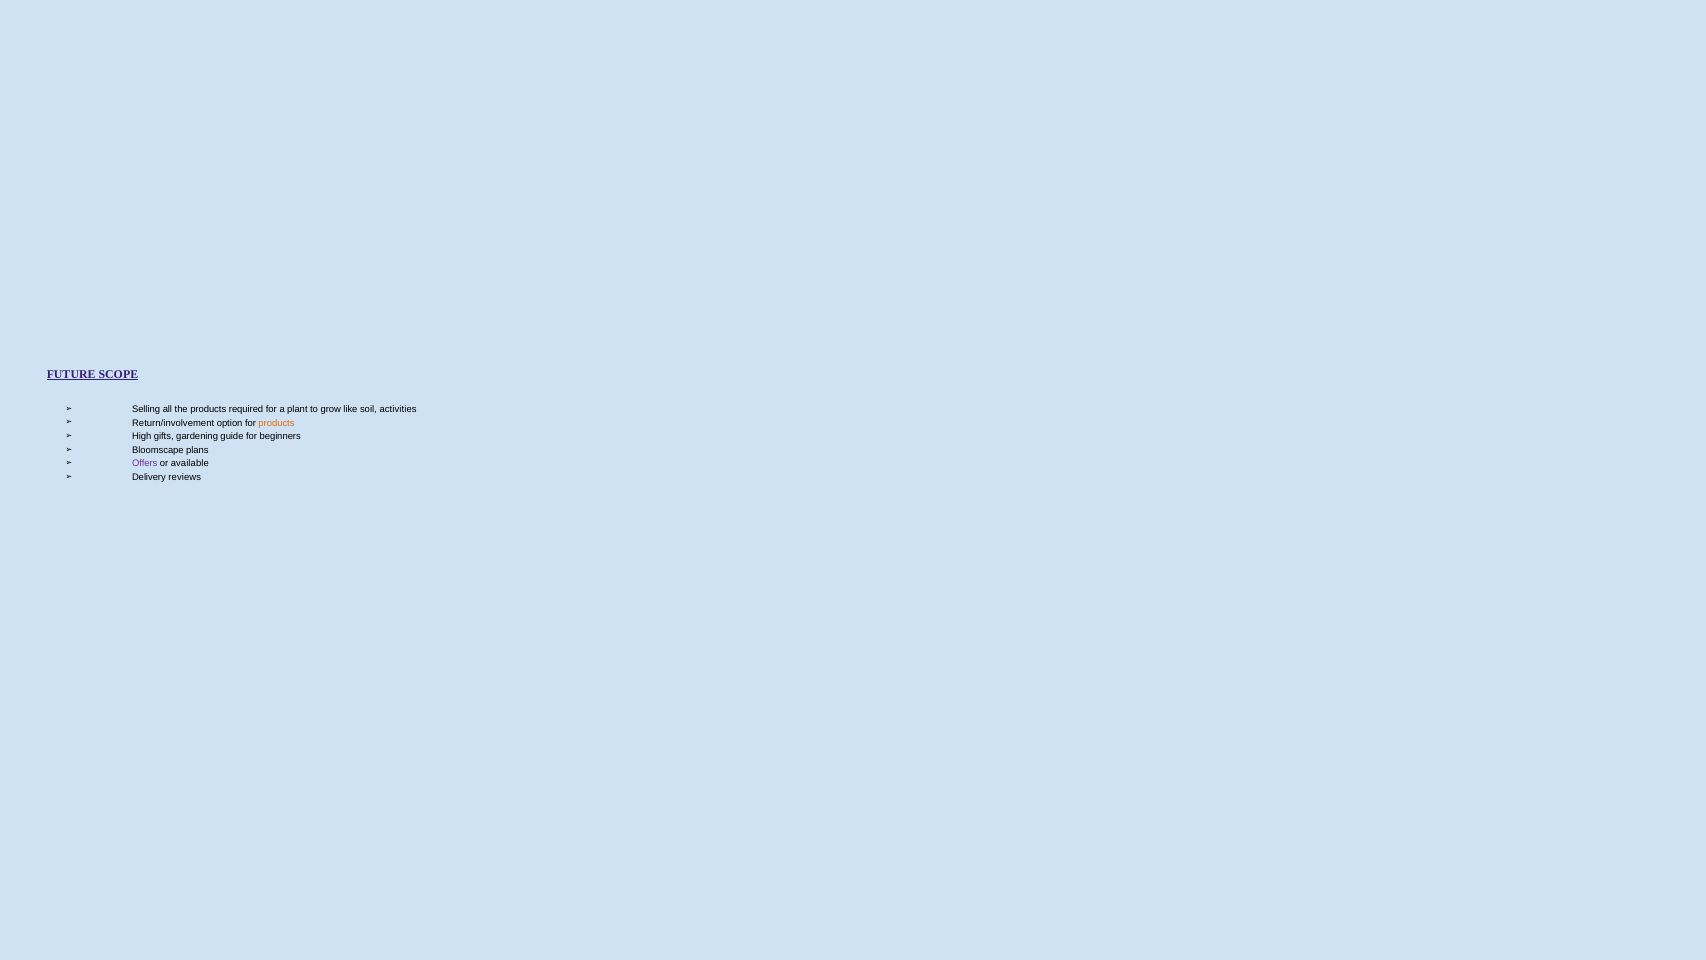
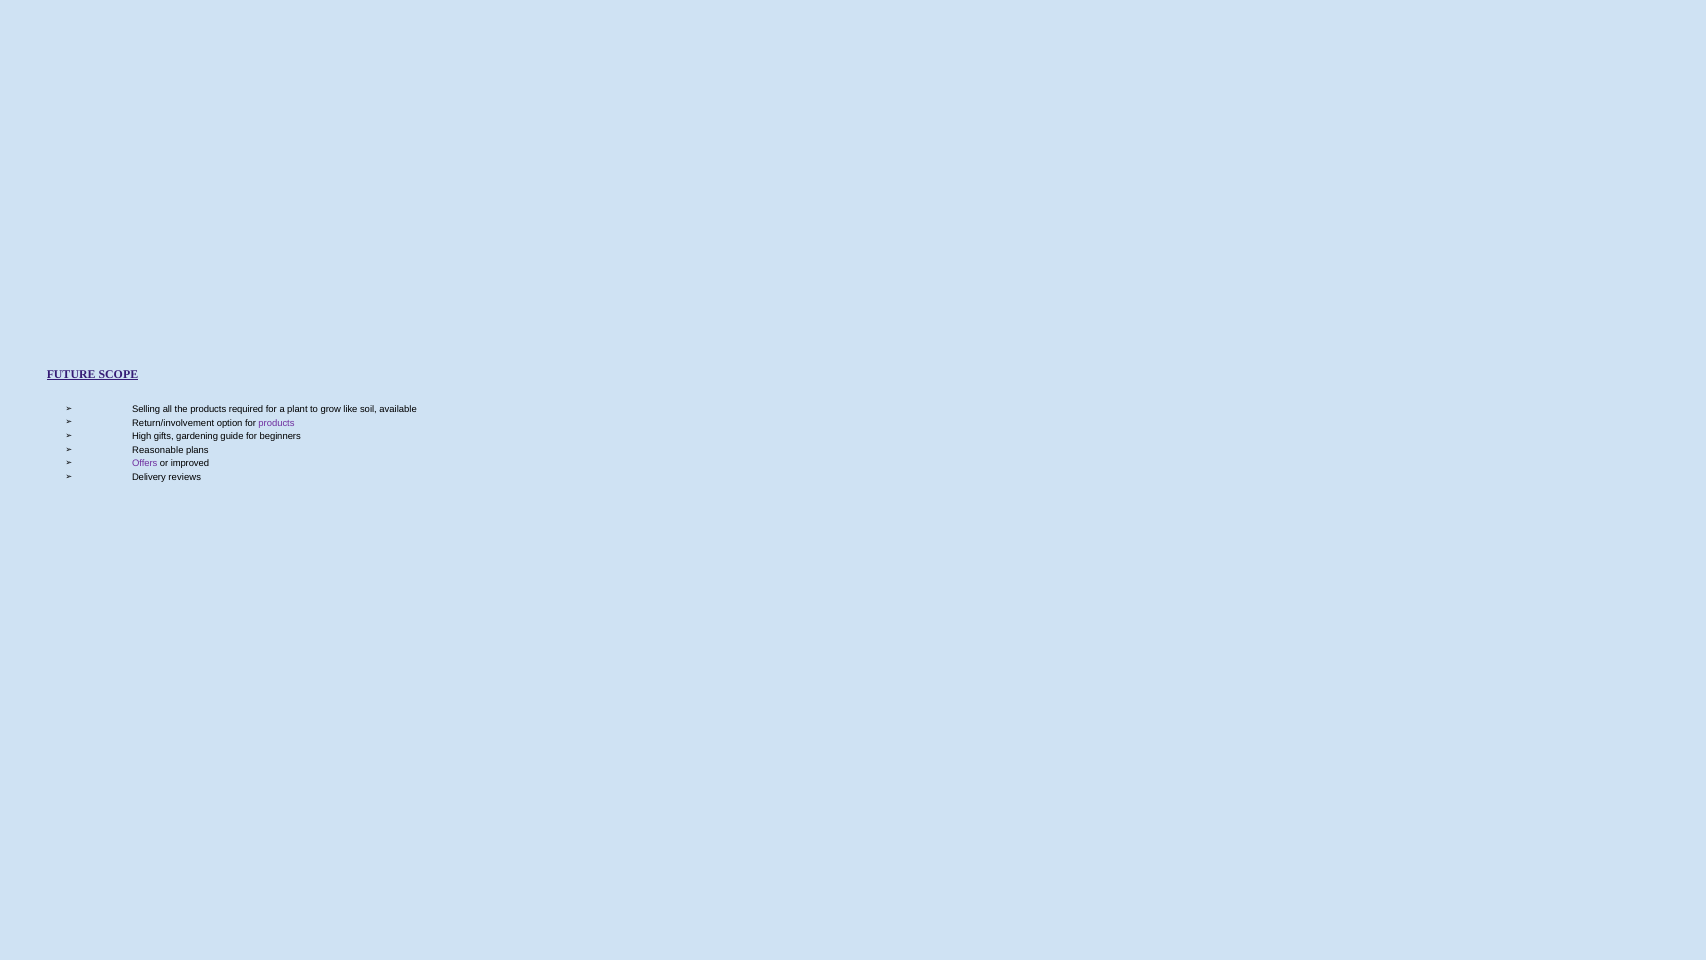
activities: activities -> available
products at (277, 423) colour: orange -> purple
Bloomscape: Bloomscape -> Reasonable
available: available -> improved
